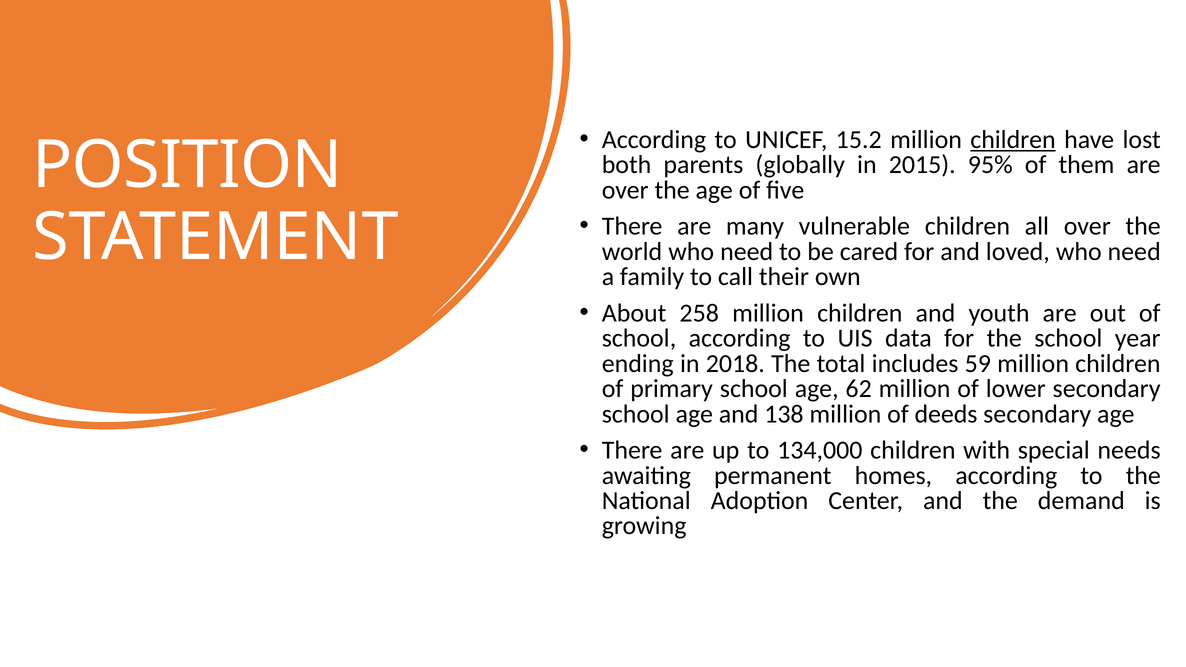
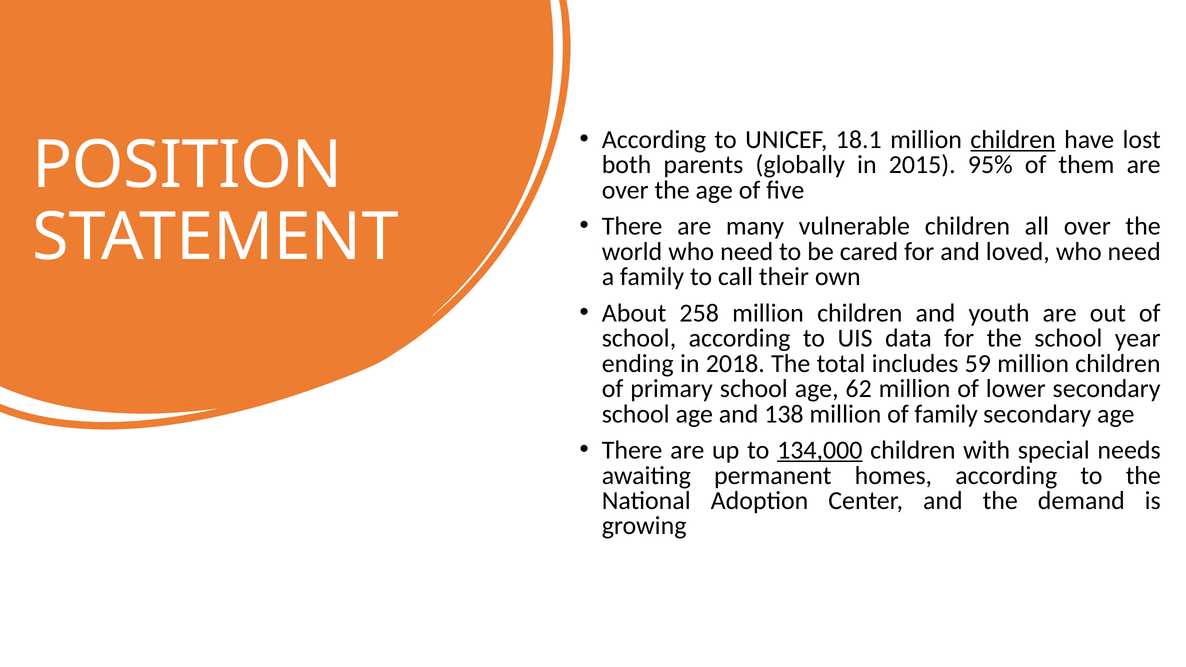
15.2: 15.2 -> 18.1
of deeds: deeds -> family
134,000 underline: none -> present
